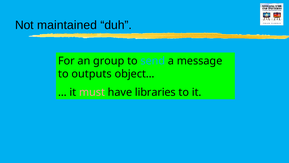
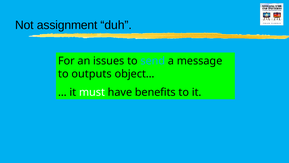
maintained: maintained -> assignment
group: group -> issues
must colour: pink -> white
libraries: libraries -> benefits
